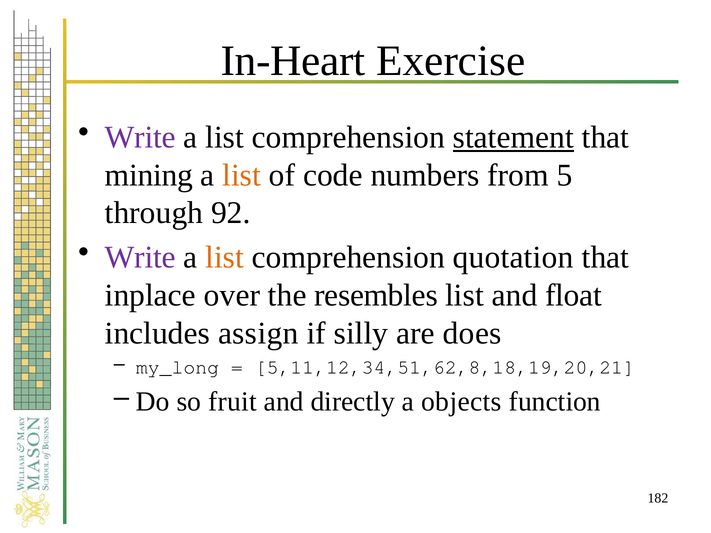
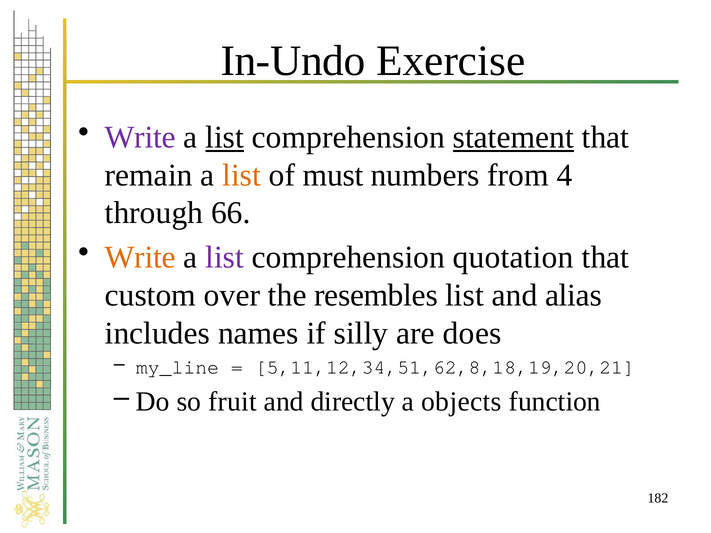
In-Heart: In-Heart -> In-Undo
list at (225, 137) underline: none -> present
mining: mining -> remain
code: code -> must
5: 5 -> 4
92: 92 -> 66
Write at (140, 257) colour: purple -> orange
list at (225, 257) colour: orange -> purple
inplace: inplace -> custom
float: float -> alias
assign: assign -> names
my_long: my_long -> my_line
